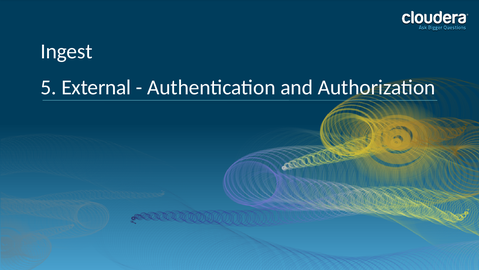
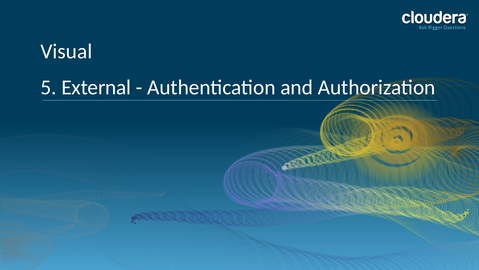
Ingest: Ingest -> Visual
